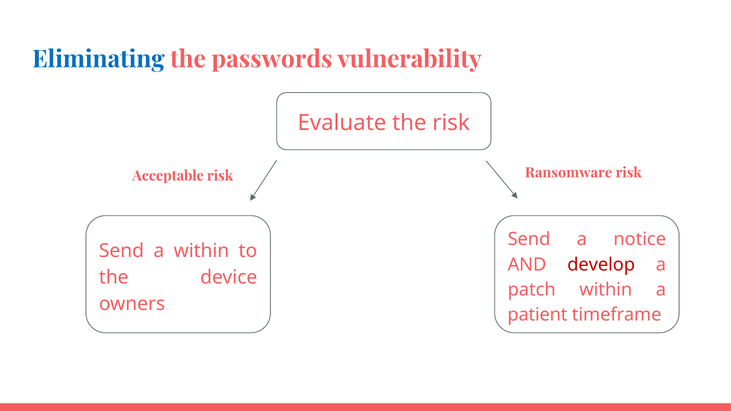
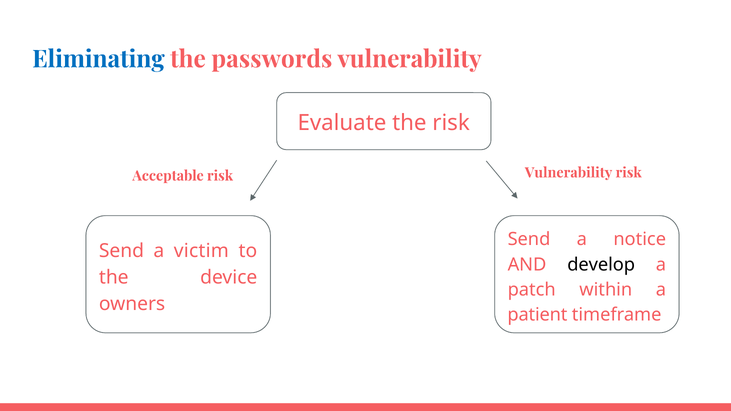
Ransomware at (569, 173): Ransomware -> Vulnerability
a within: within -> victim
develop colour: red -> black
